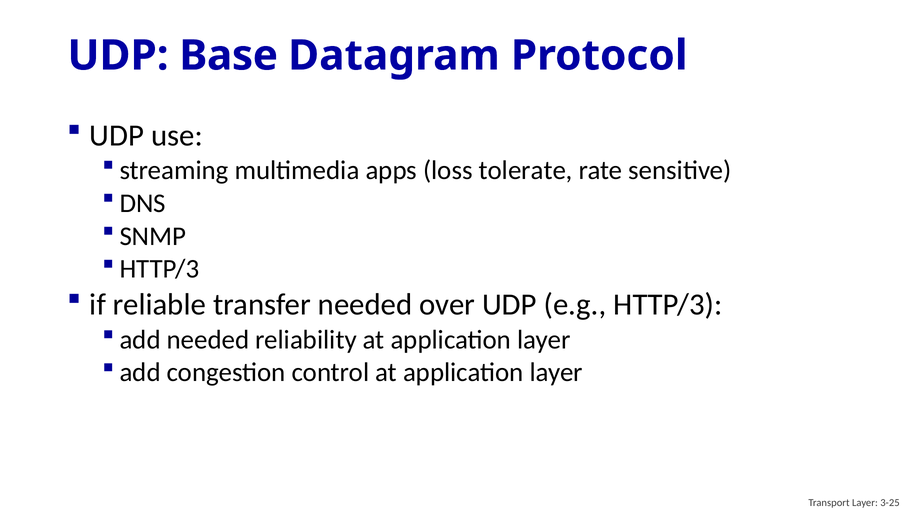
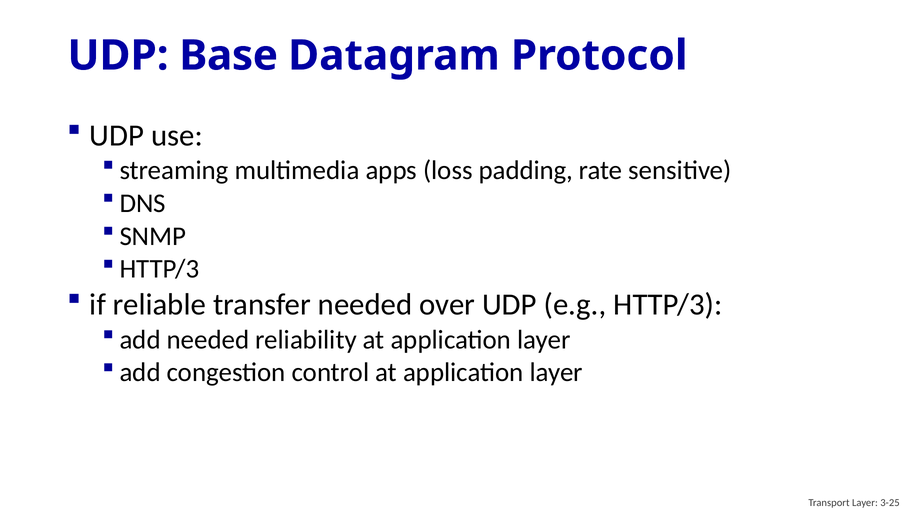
tolerate: tolerate -> padding
